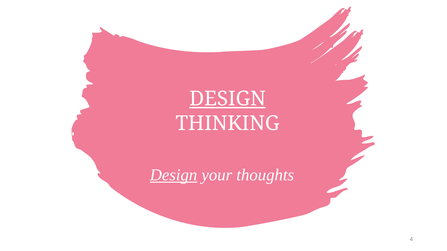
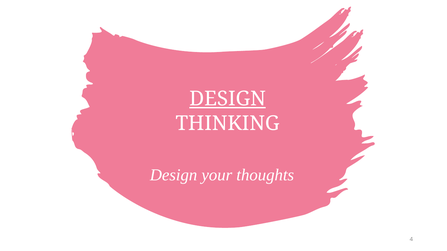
Design at (174, 175) underline: present -> none
